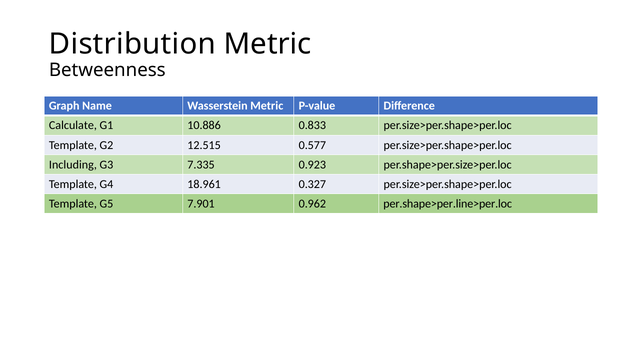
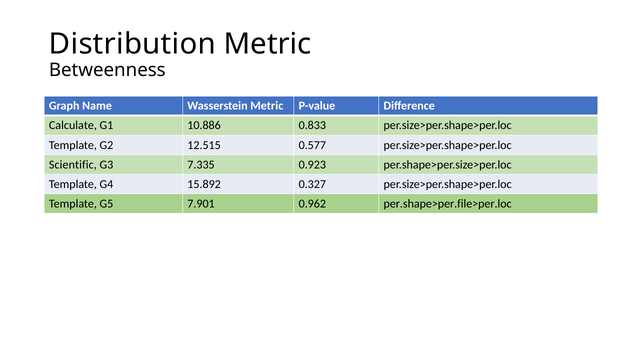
Including: Including -> Scientific
18.961: 18.961 -> 15.892
per.shape>per.line>per.loc: per.shape>per.line>per.loc -> per.shape>per.file>per.loc
